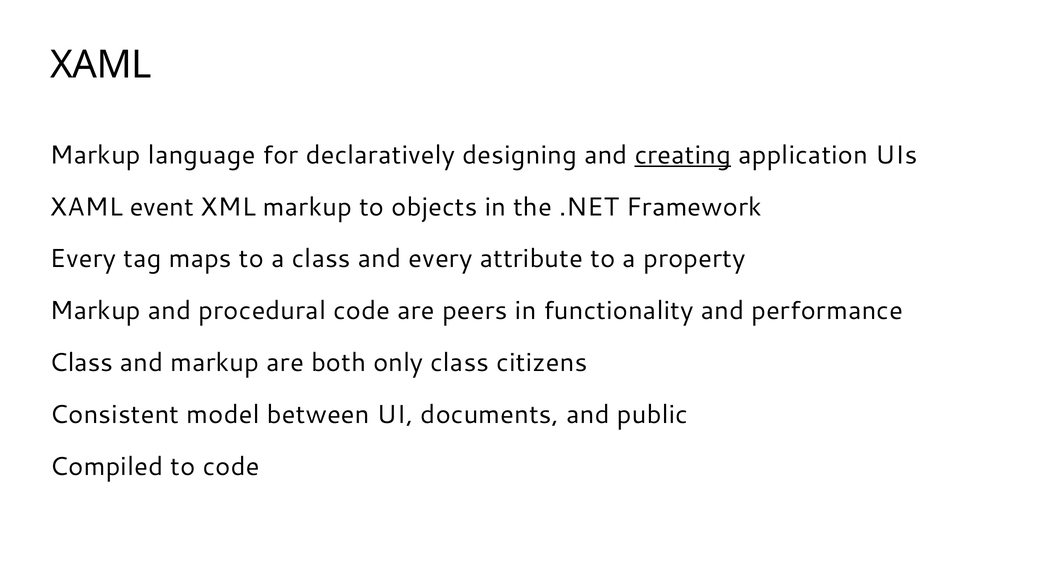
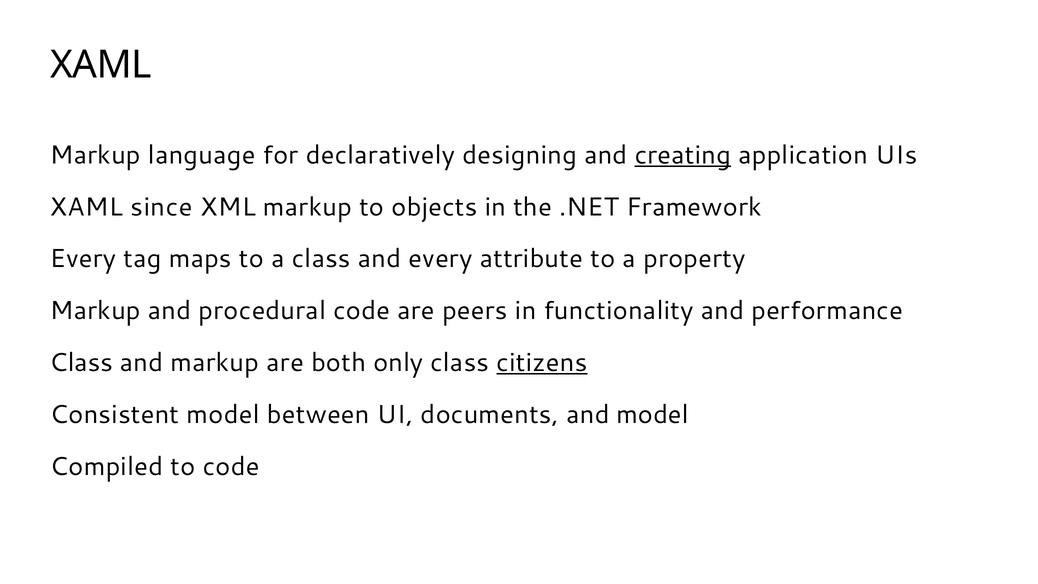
event: event -> since
citizens underline: none -> present
and public: public -> model
